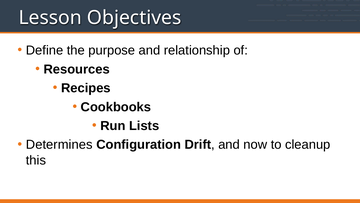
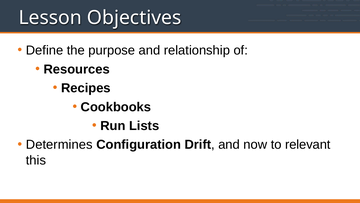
cleanup: cleanup -> relevant
